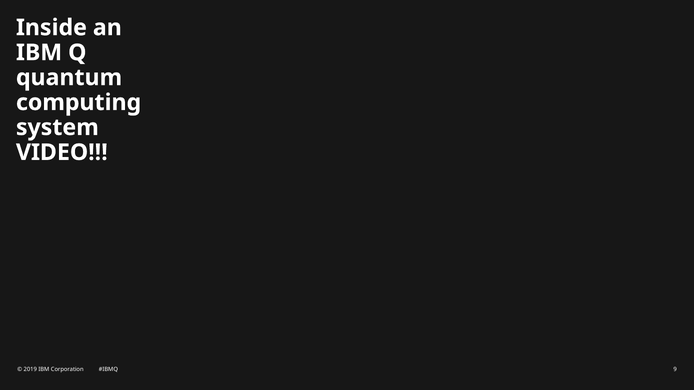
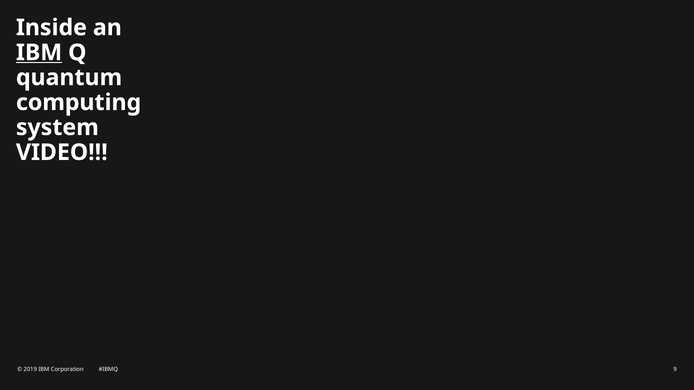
IBM at (39, 53) underline: none -> present
